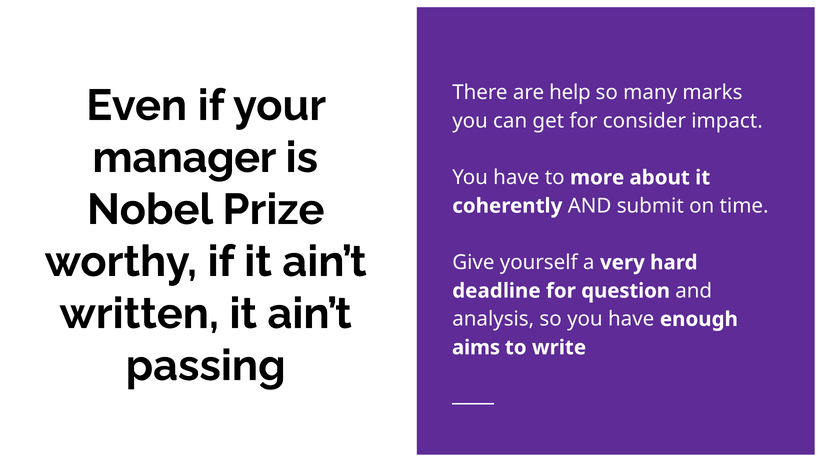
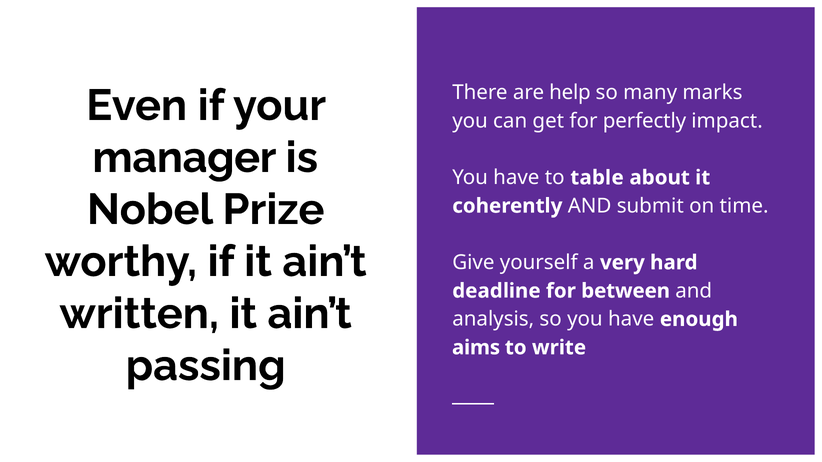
consider: consider -> perfectly
more: more -> table
question: question -> between
